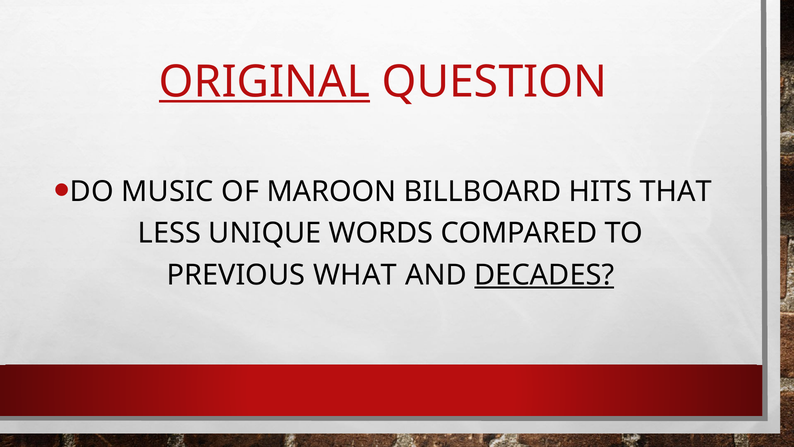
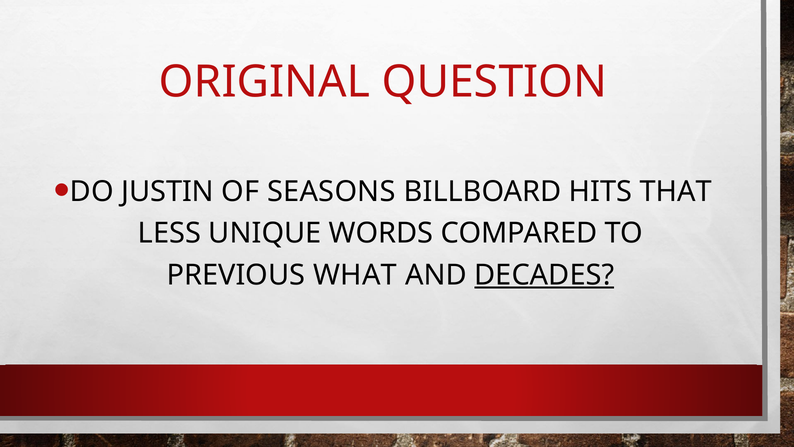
ORIGINAL underline: present -> none
MUSIC: MUSIC -> JUSTIN
MAROON: MAROON -> SEASONS
